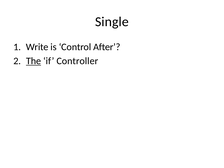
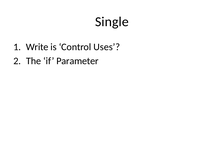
After: After -> Uses
The underline: present -> none
Controller: Controller -> Parameter
